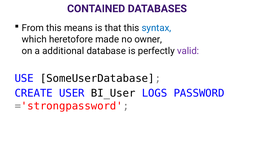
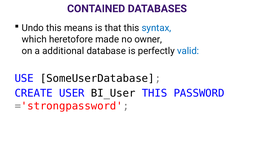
From: From -> Undo
valid colour: purple -> blue
BI_User LOGS: LOGS -> THIS
